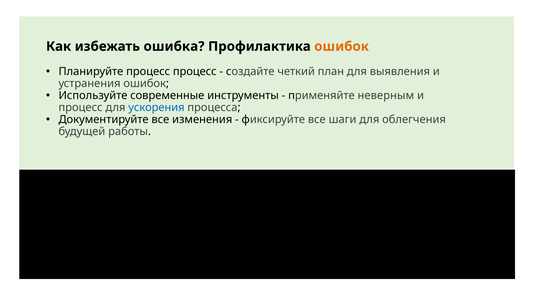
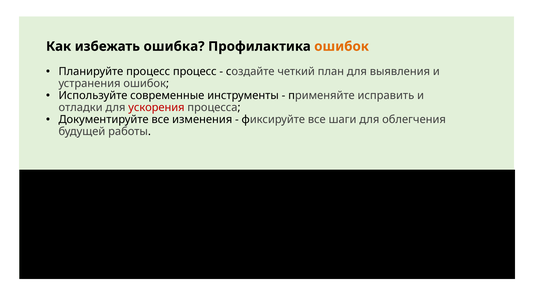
неверным: неверным -> исправить
процесс at (81, 108): процесс -> отладки
ускорения colour: blue -> red
